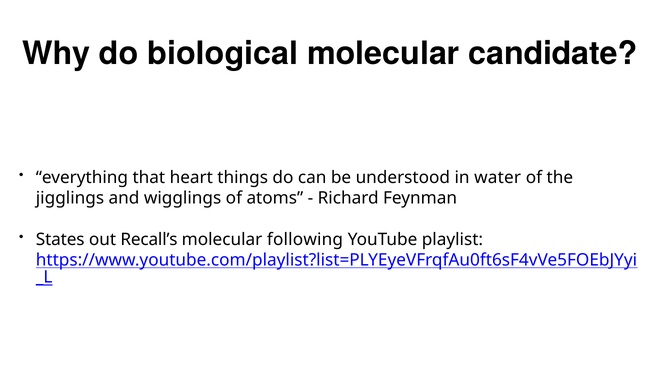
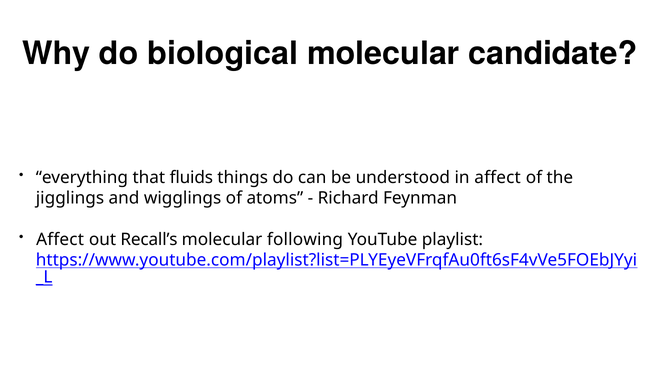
heart: heart -> fluids
in water: water -> affect
States at (60, 240): States -> Affect
